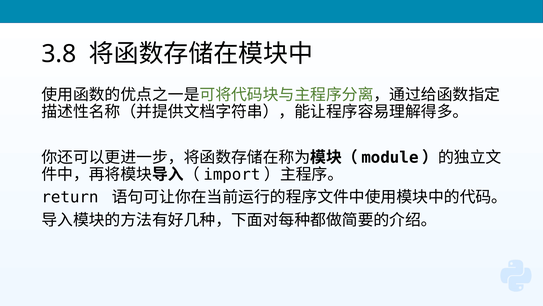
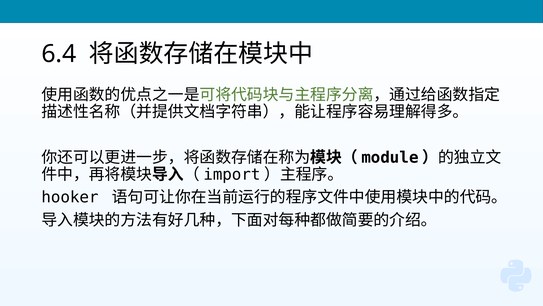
3.8: 3.8 -> 6.4
return: return -> hooker
